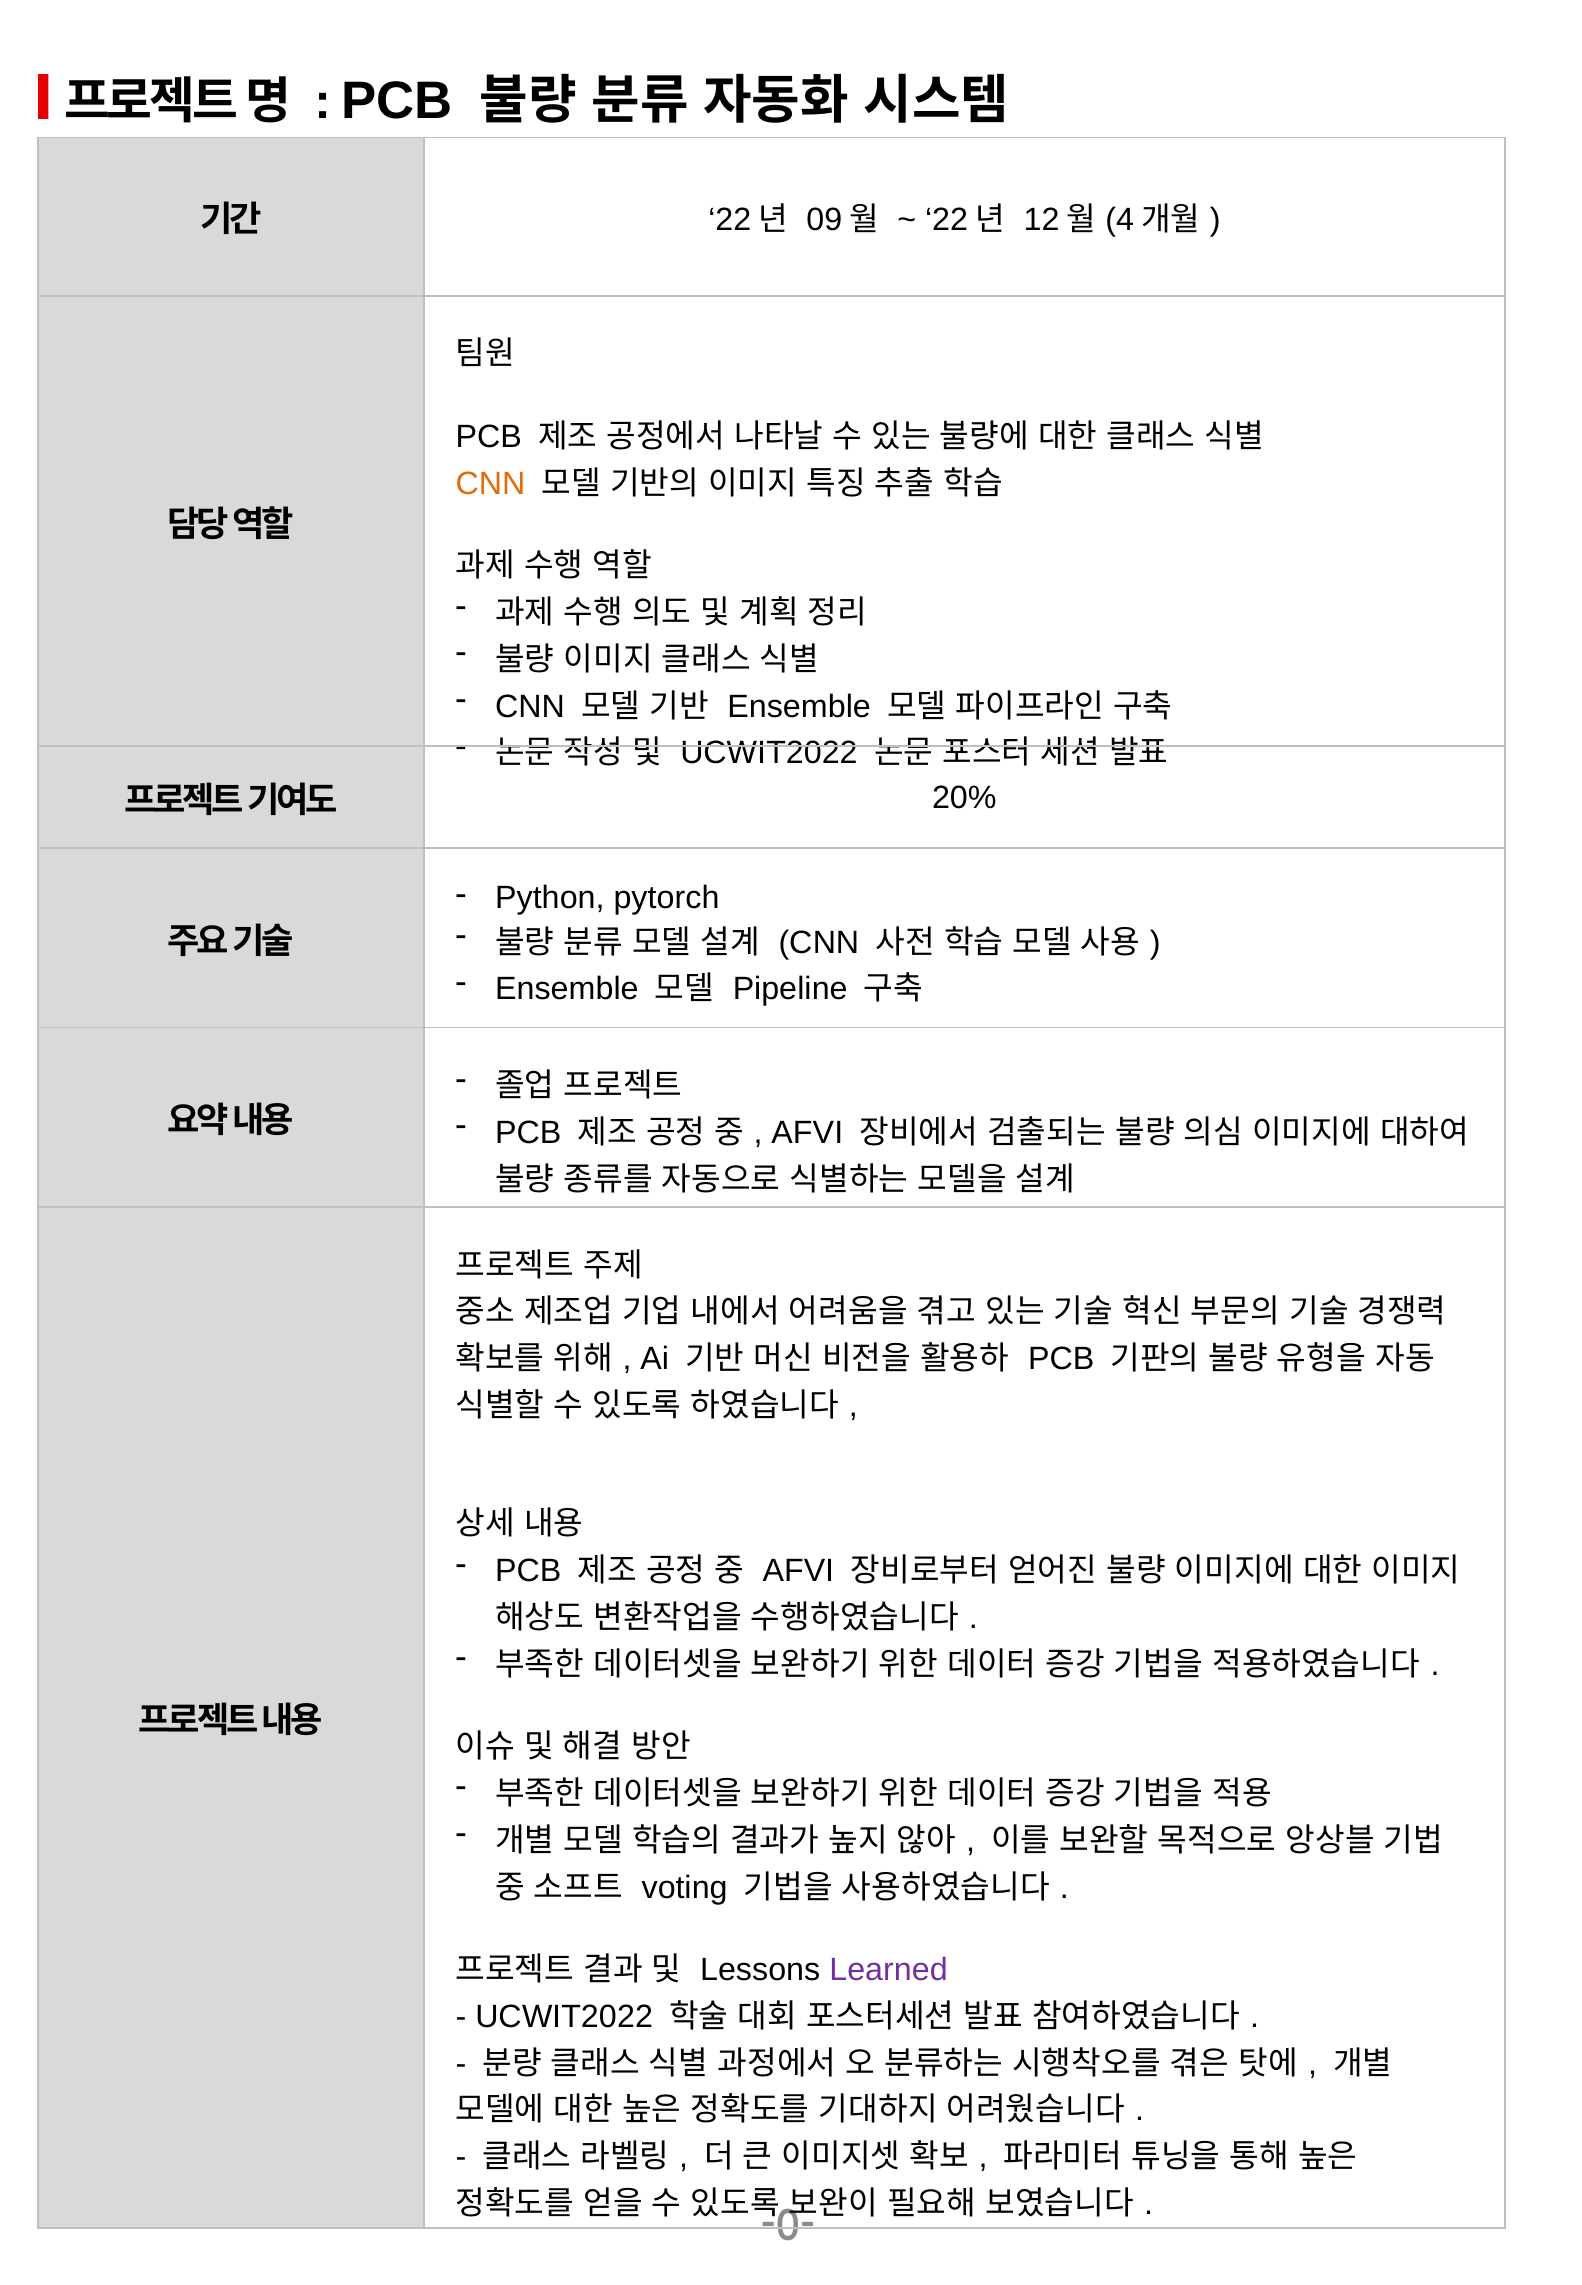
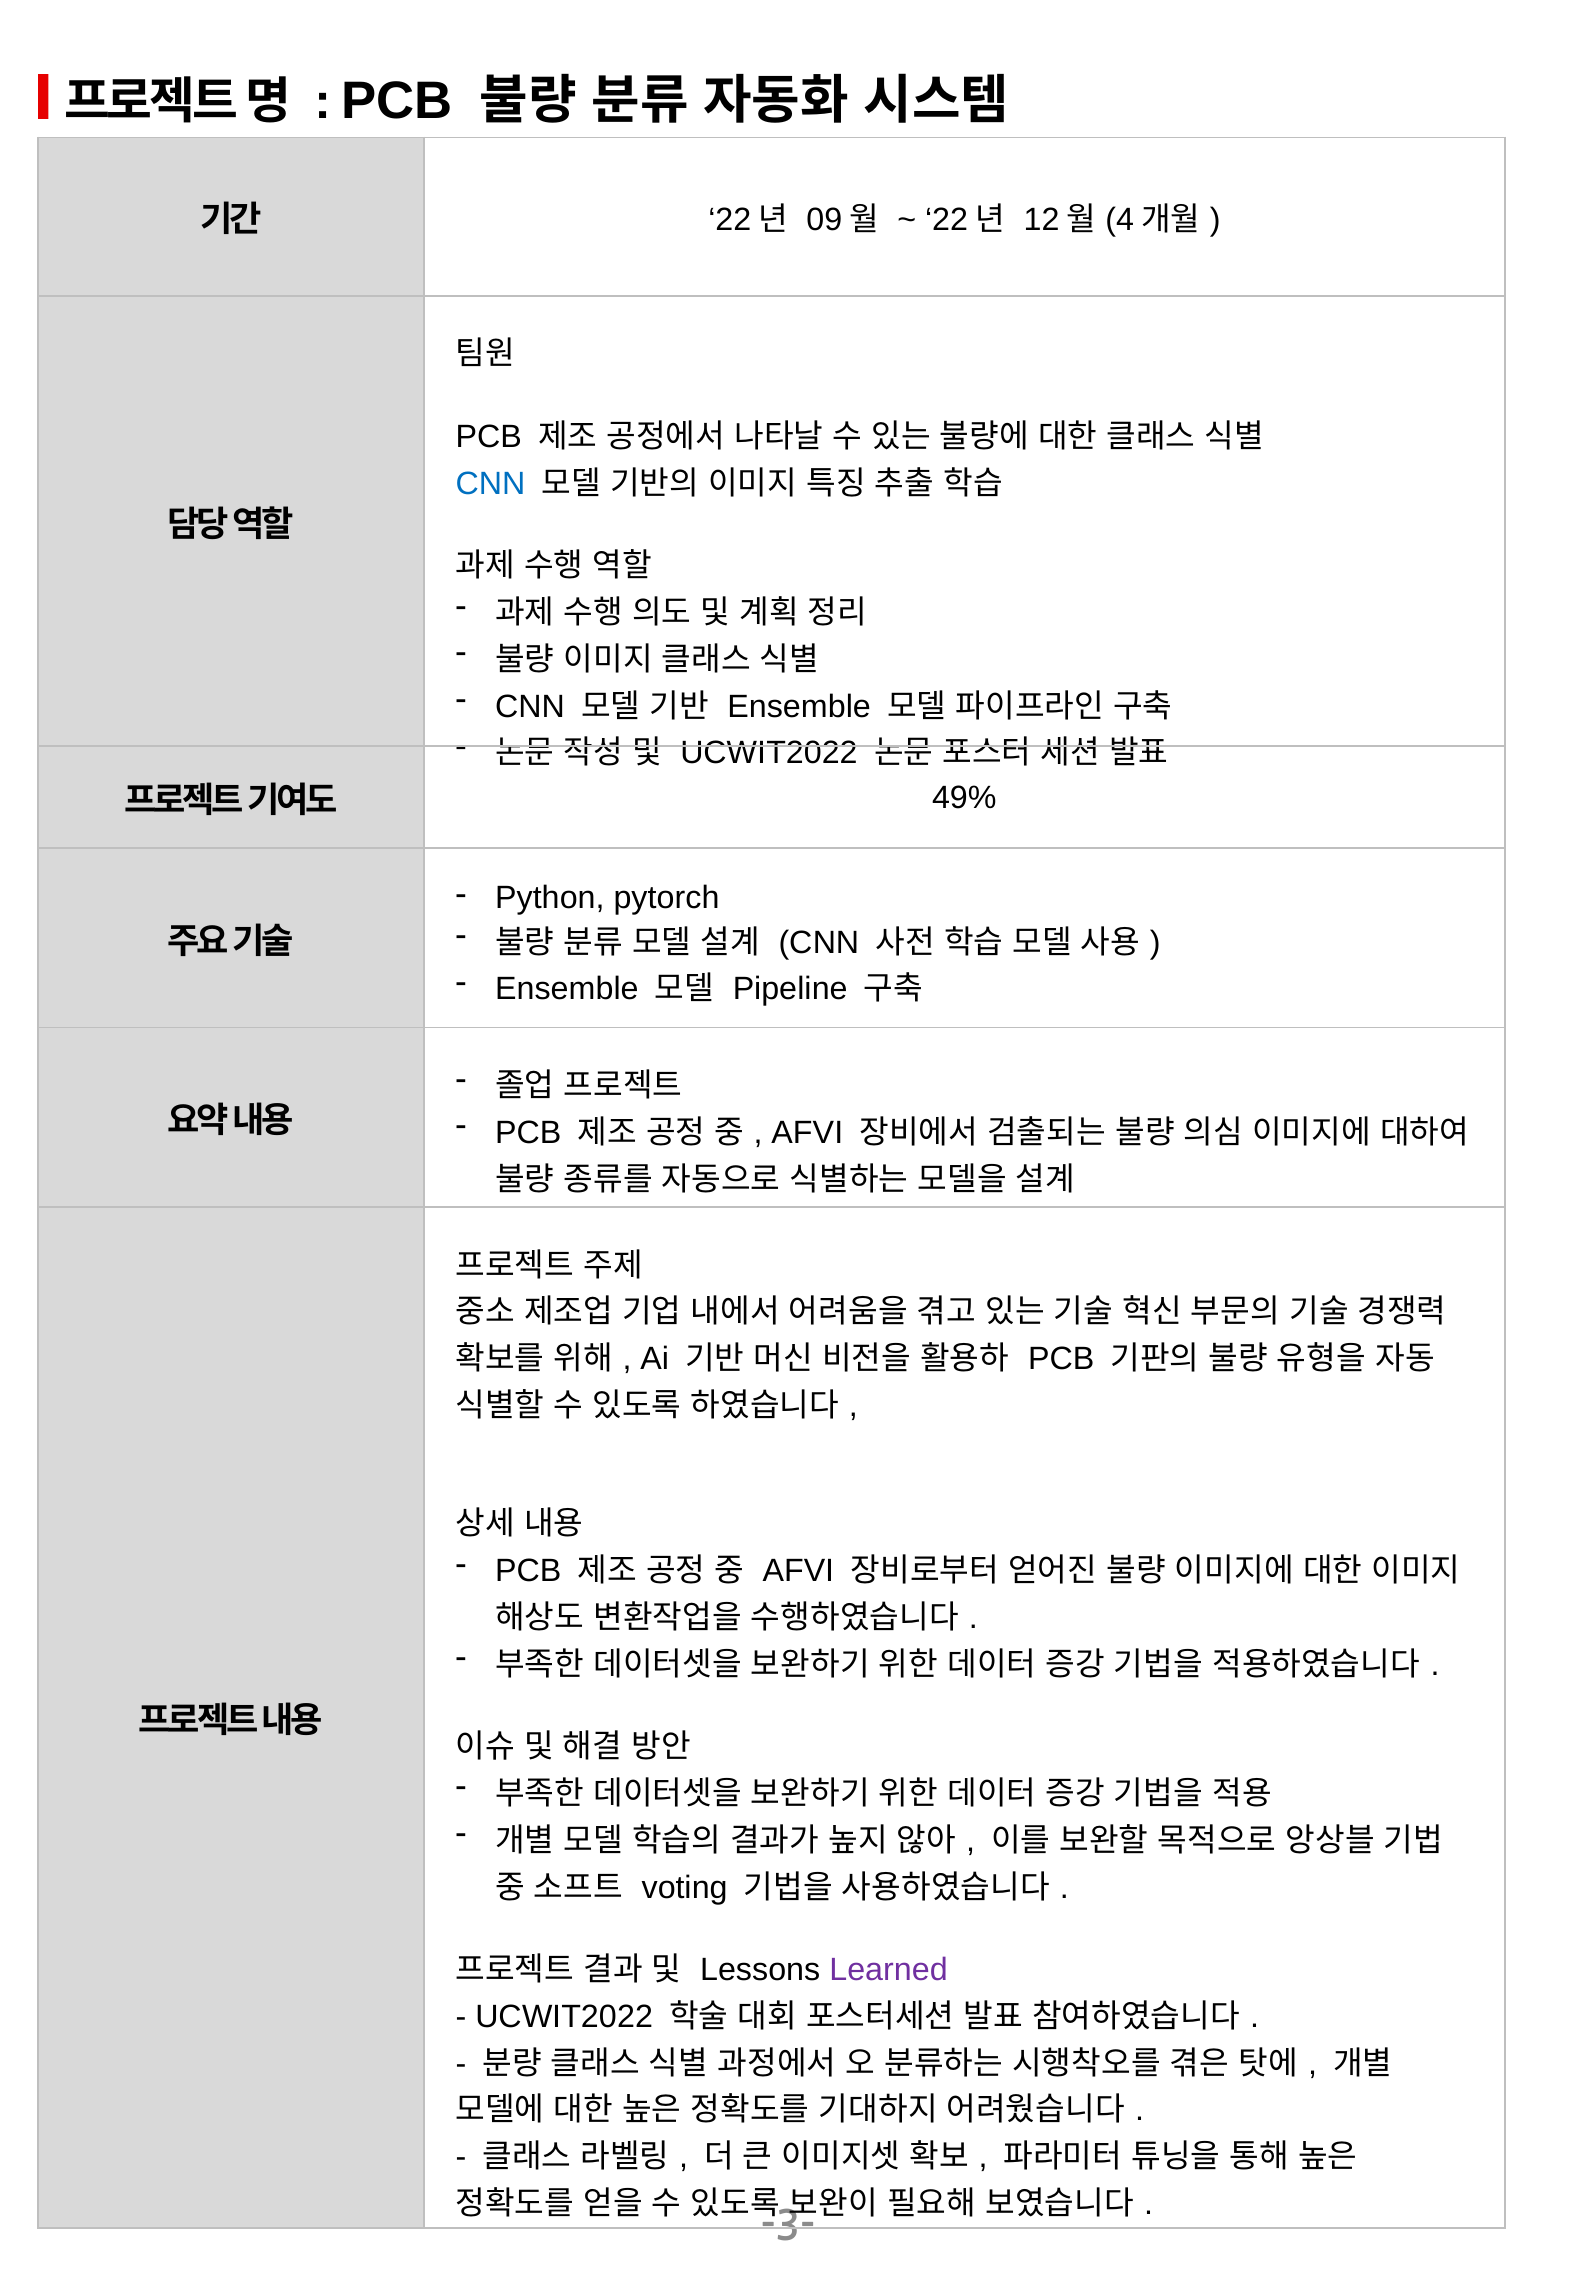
CNN at (491, 484) colour: orange -> blue
20%: 20% -> 49%
-0-: -0- -> -3-
